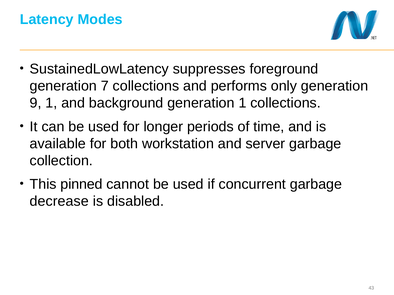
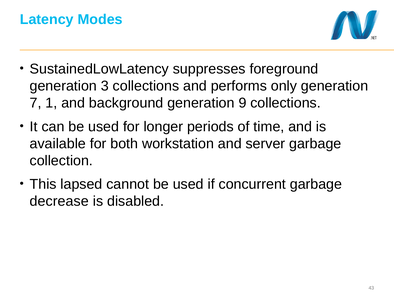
7: 7 -> 3
9: 9 -> 7
generation 1: 1 -> 9
pinned: pinned -> lapsed
